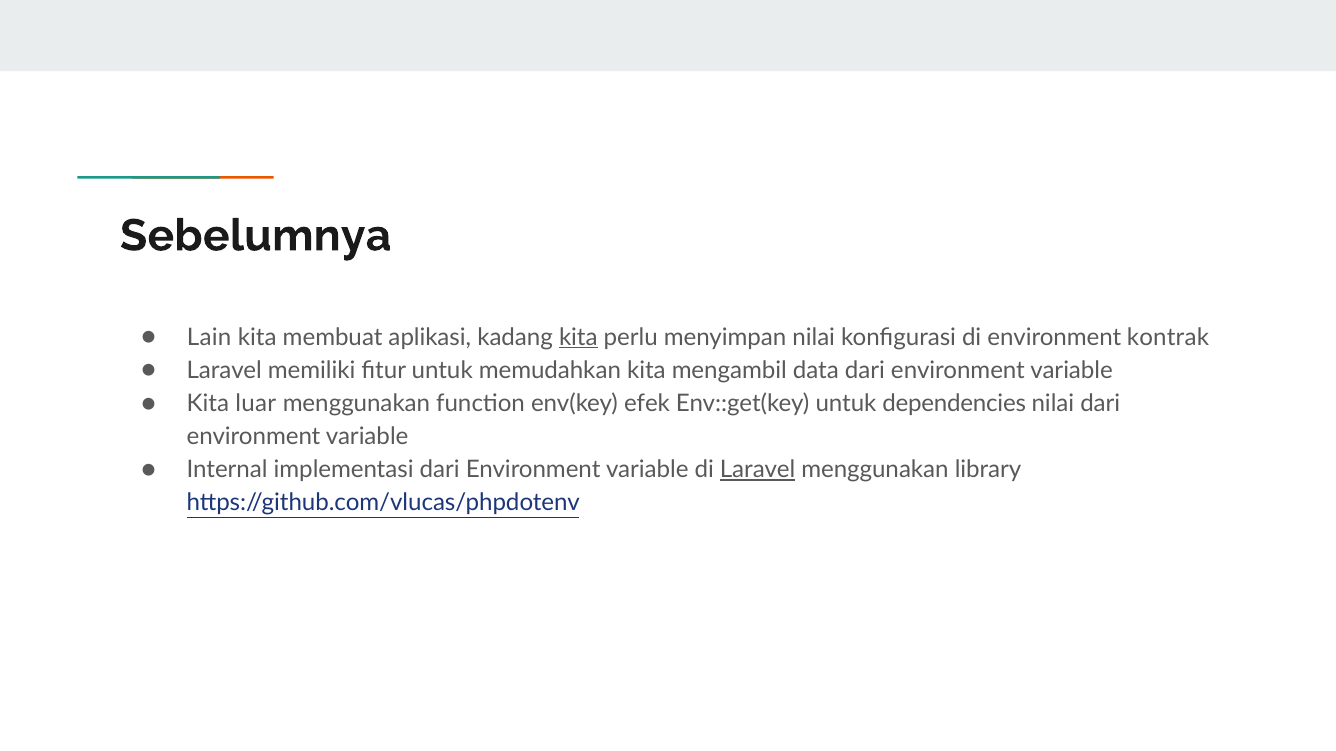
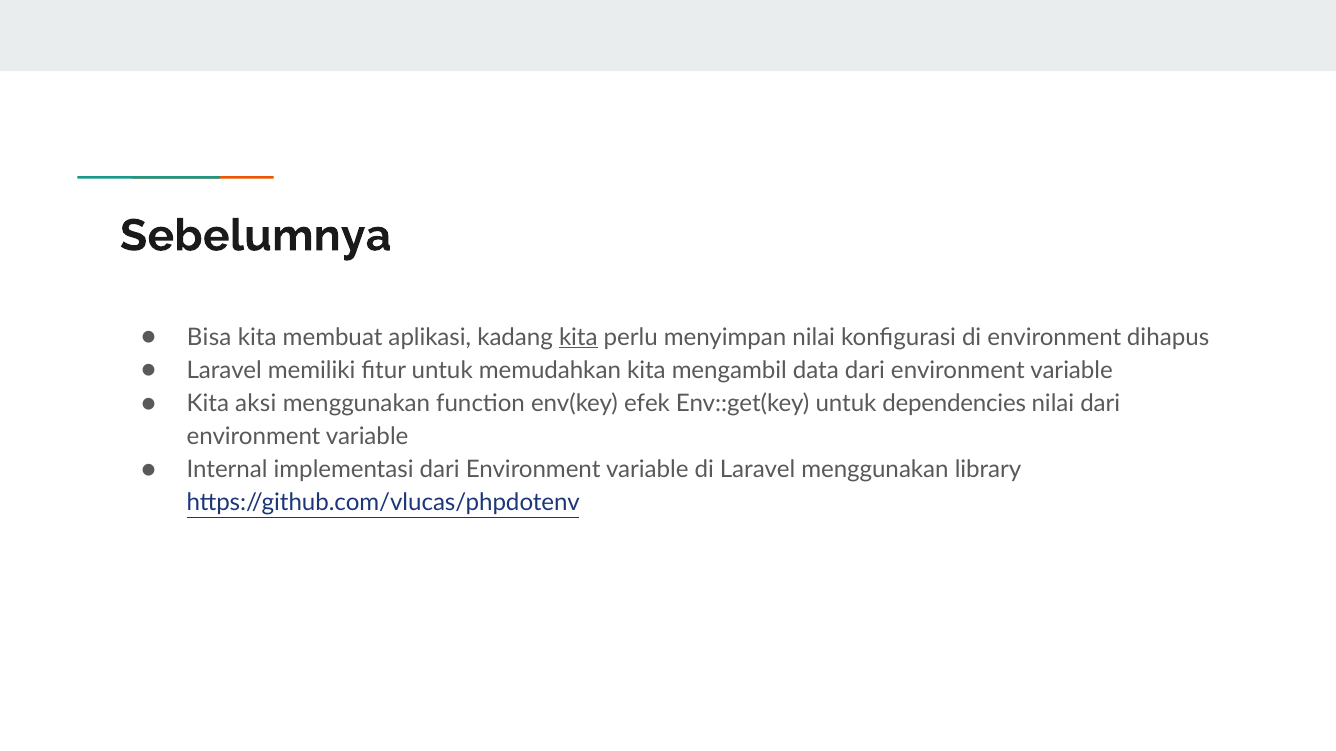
Lain: Lain -> Bisa
kontrak: kontrak -> dihapus
luar: luar -> aksi
Laravel at (758, 470) underline: present -> none
